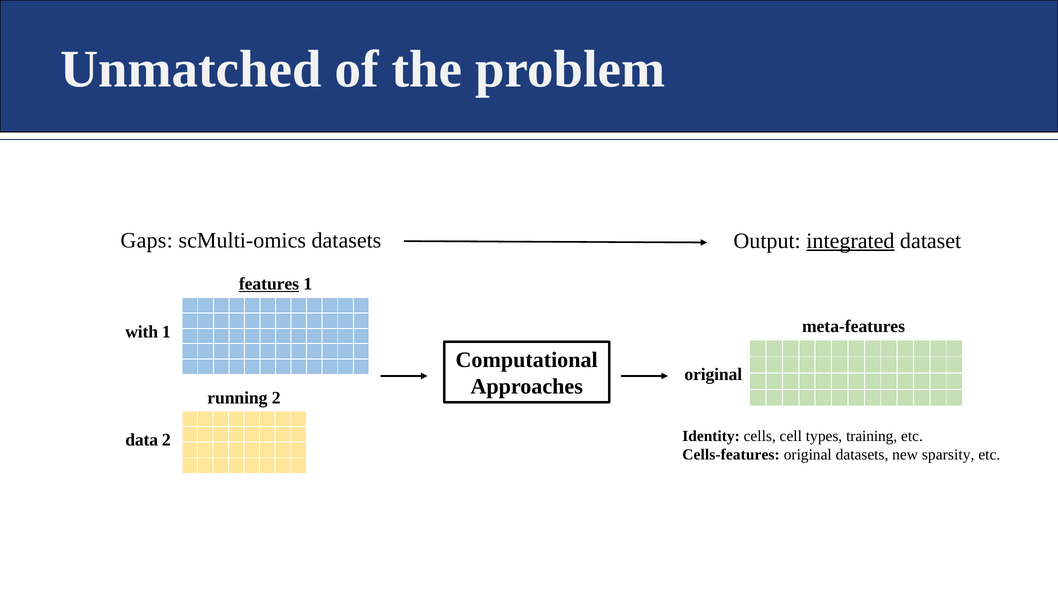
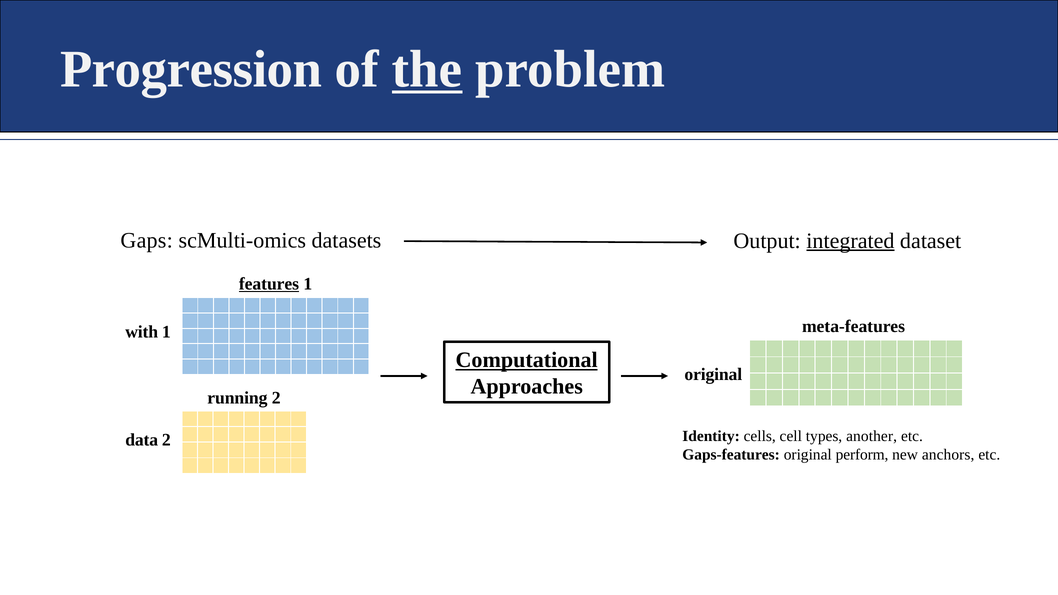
Unmatched: Unmatched -> Progression
the underline: none -> present
Computational underline: none -> present
training: training -> another
Cells-features: Cells-features -> Gaps-features
original datasets: datasets -> perform
sparsity: sparsity -> anchors
